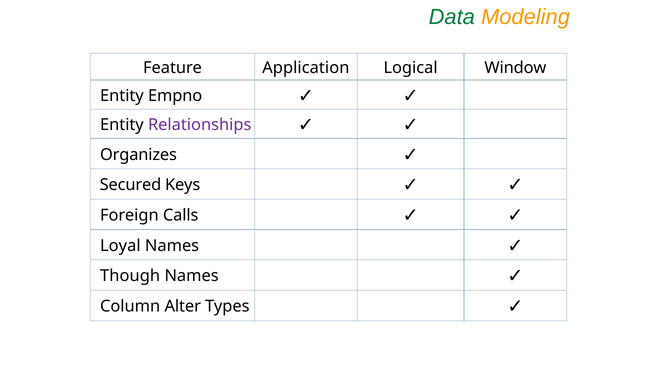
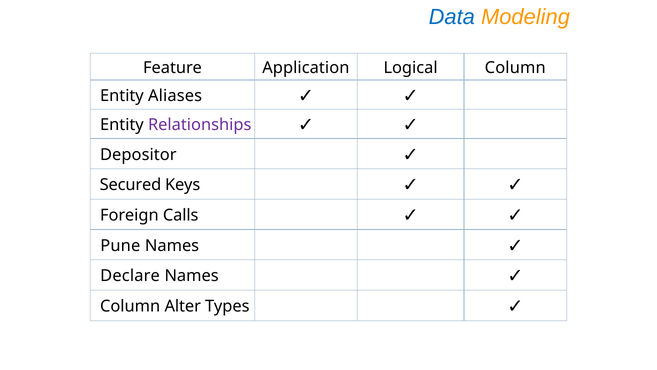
Data colour: green -> blue
Logical Window: Window -> Column
Empno: Empno -> Aliases
Organizes: Organizes -> Depositor
Loyal: Loyal -> Pune
Though: Though -> Declare
